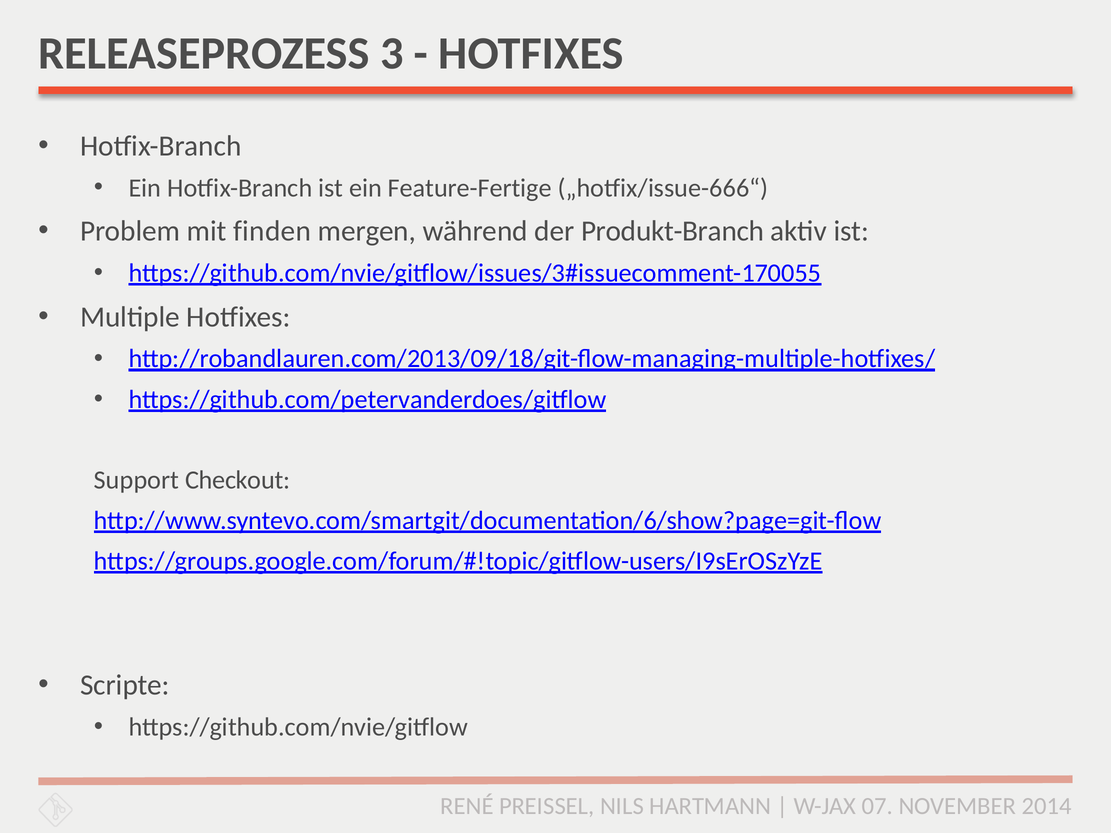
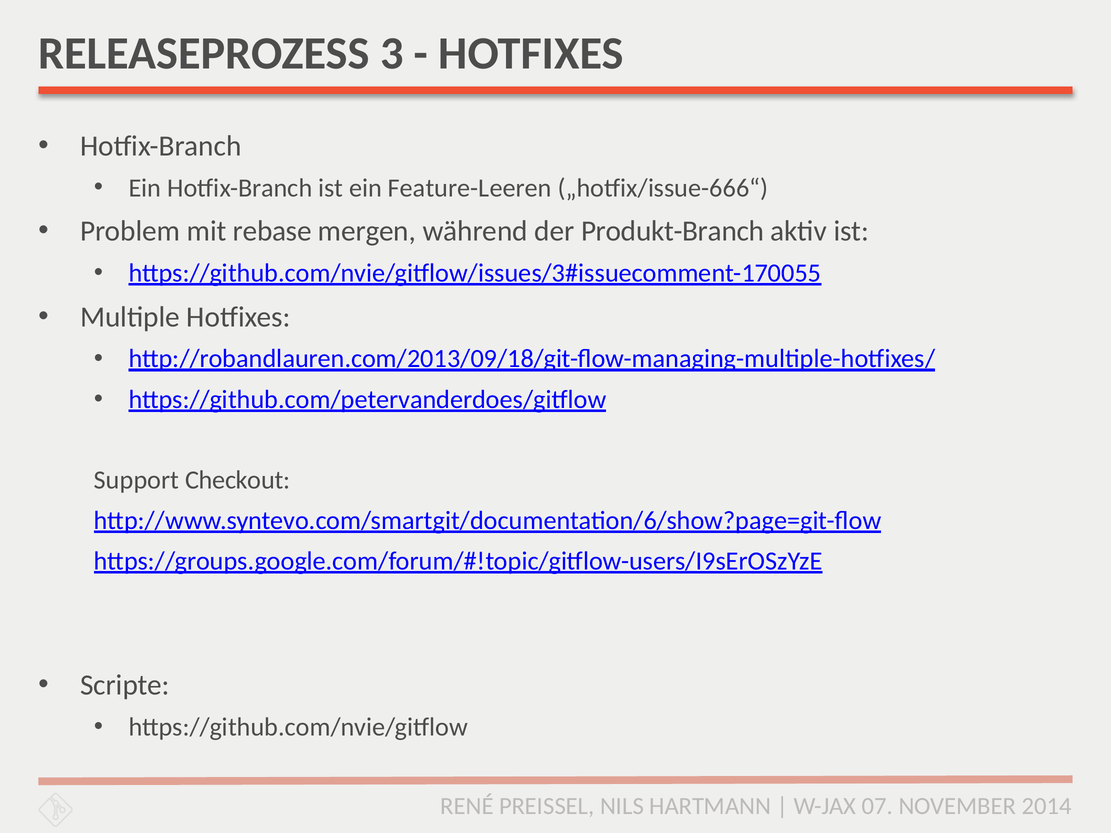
Feature-Fertige: Feature-Fertige -> Feature-Leeren
finden: finden -> rebase
